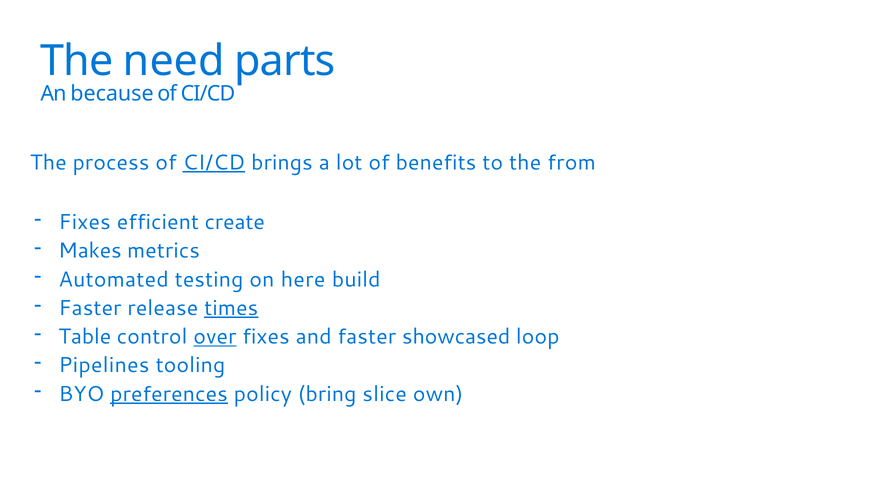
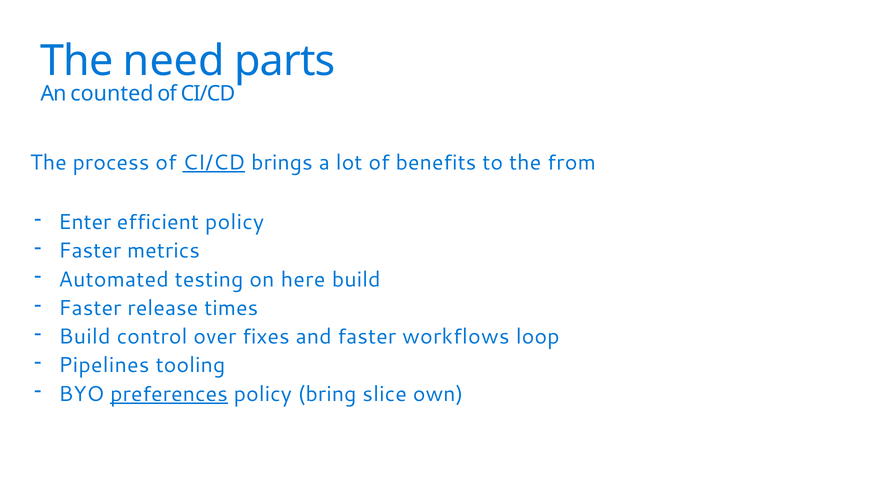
because: because -> counted
Fixes at (85, 222): Fixes -> Enter
efficient create: create -> policy
Makes at (90, 251): Makes -> Faster
times underline: present -> none
Table at (85, 337): Table -> Build
over underline: present -> none
showcased: showcased -> workflows
